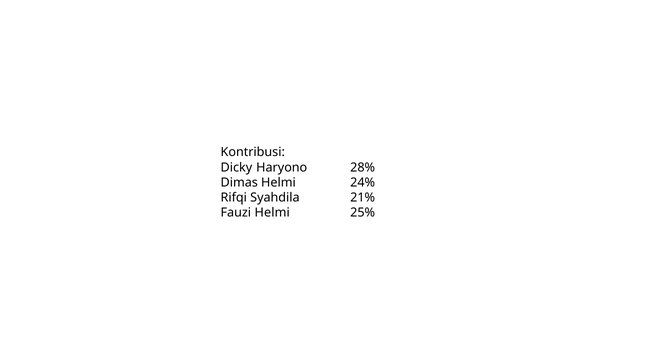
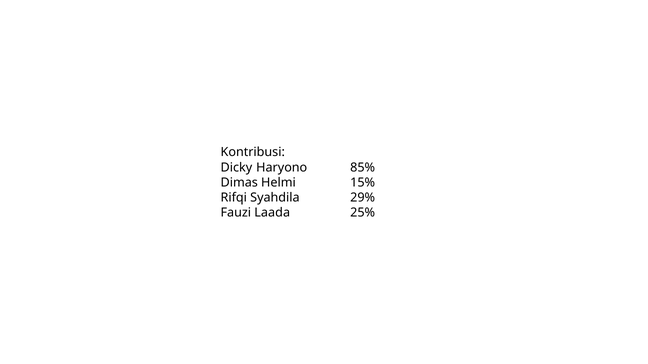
28%: 28% -> 85%
24%: 24% -> 15%
21%: 21% -> 29%
Fauzi Helmi: Helmi -> Laada
